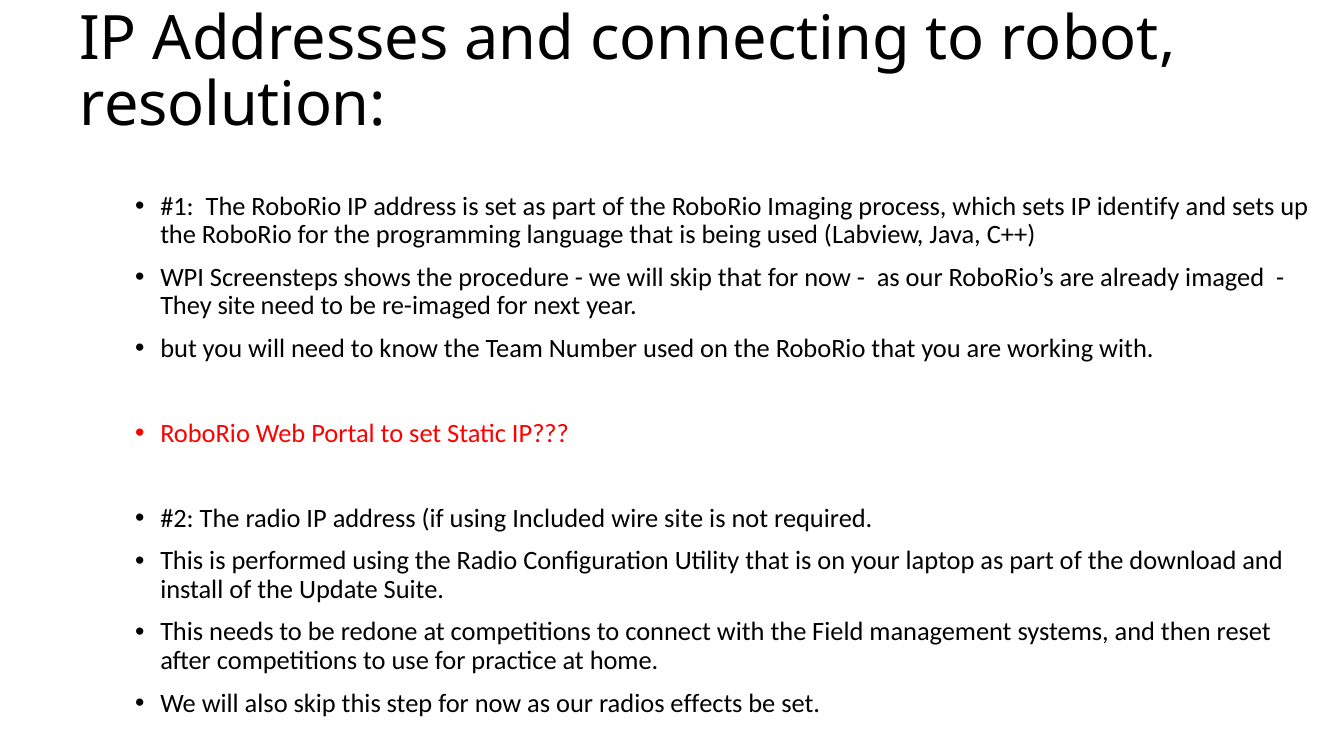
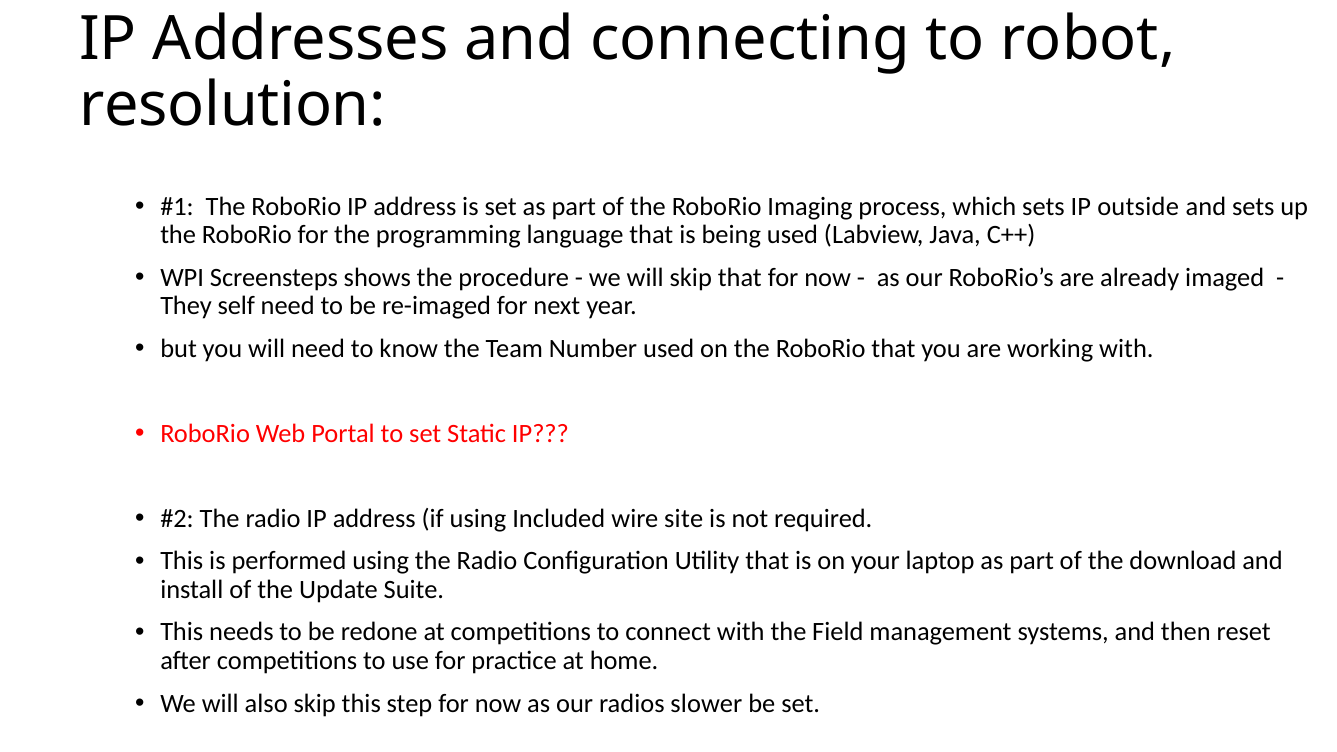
identify: identify -> outside
They site: site -> self
effects: effects -> slower
